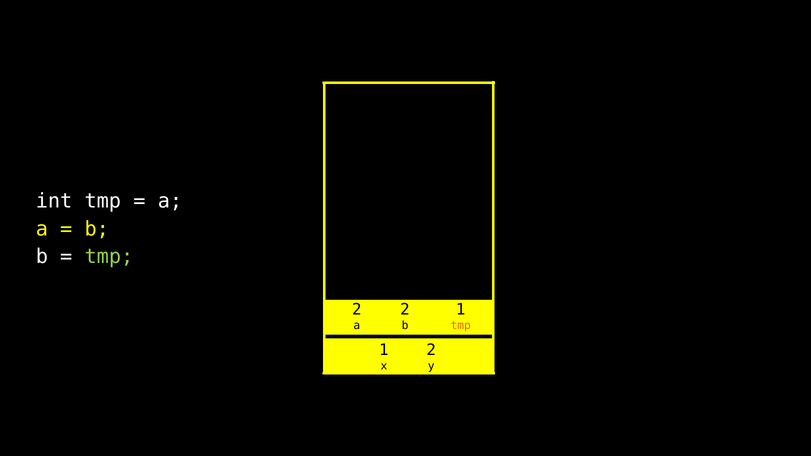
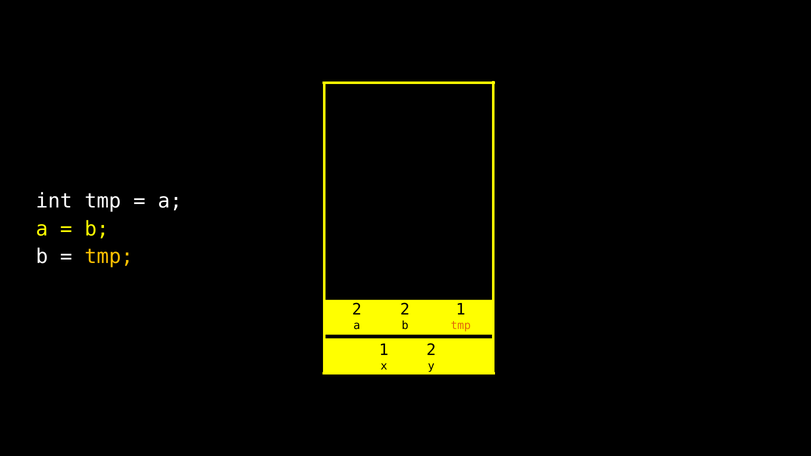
tmp at (109, 257) colour: light green -> yellow
